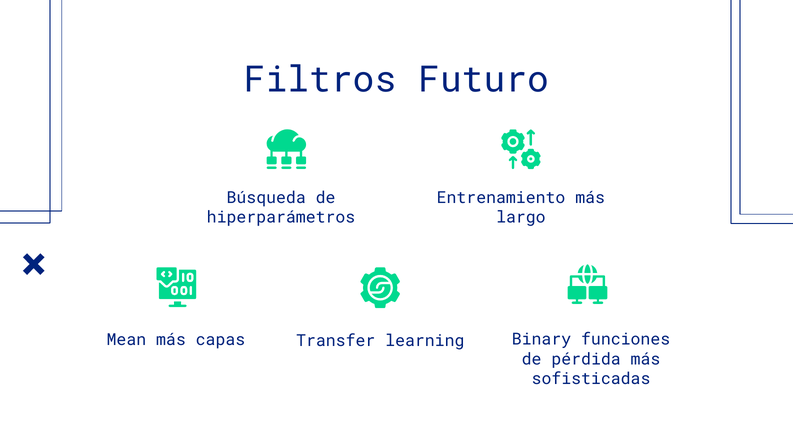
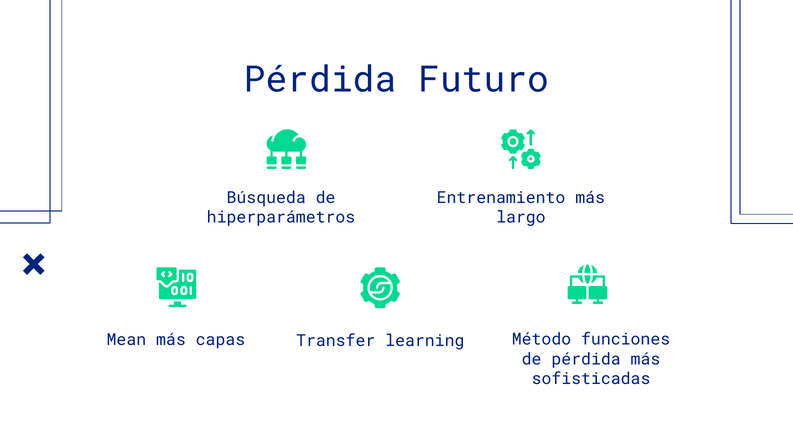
Filtros at (320, 80): Filtros -> Pérdida
Binary: Binary -> Método
